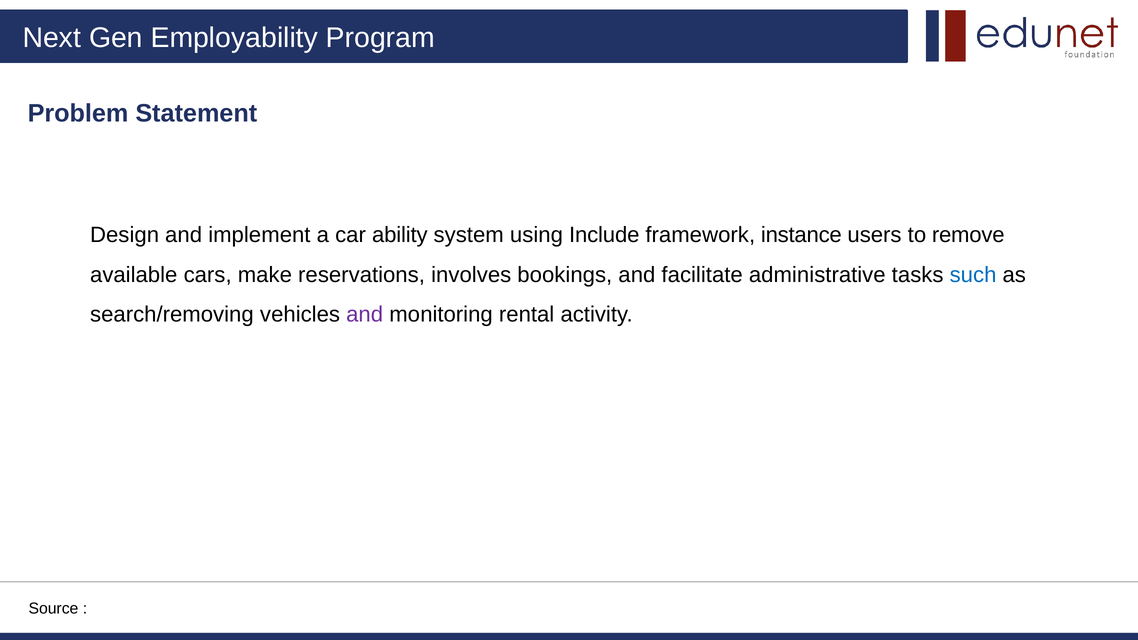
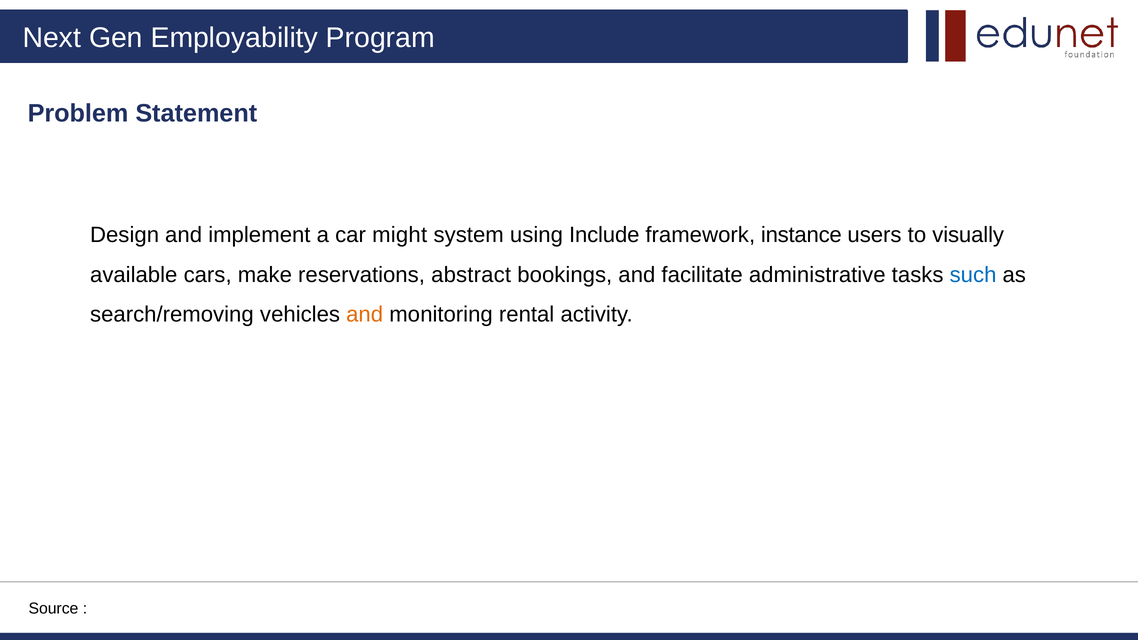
ability: ability -> might
remove: remove -> visually
involves: involves -> abstract
and at (365, 315) colour: purple -> orange
